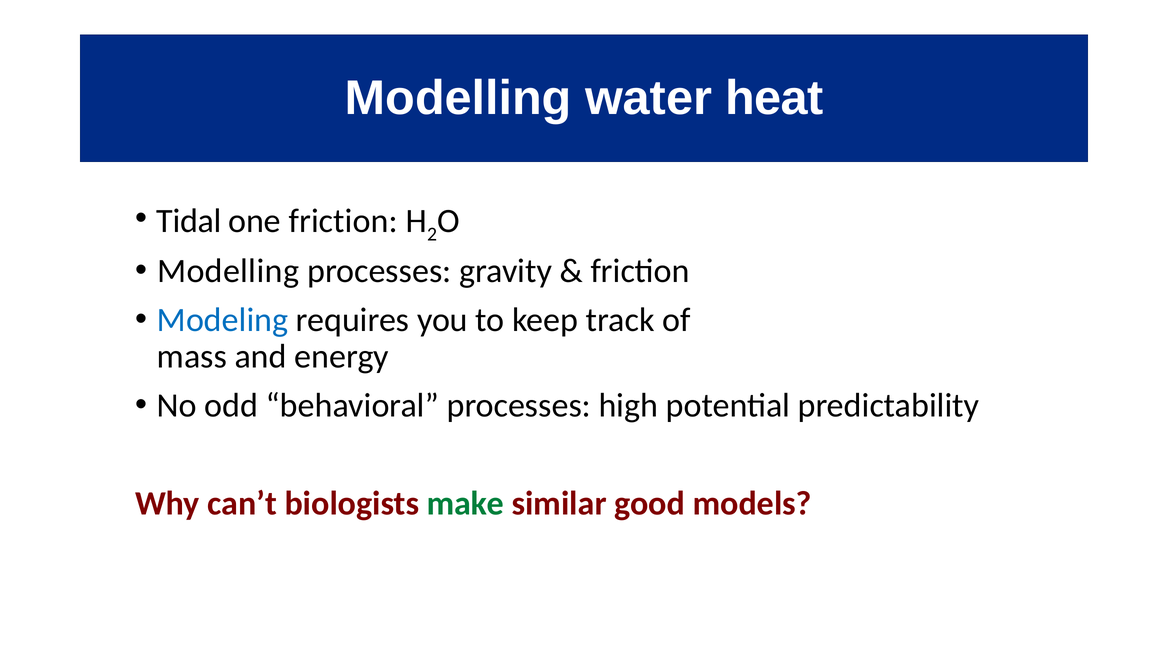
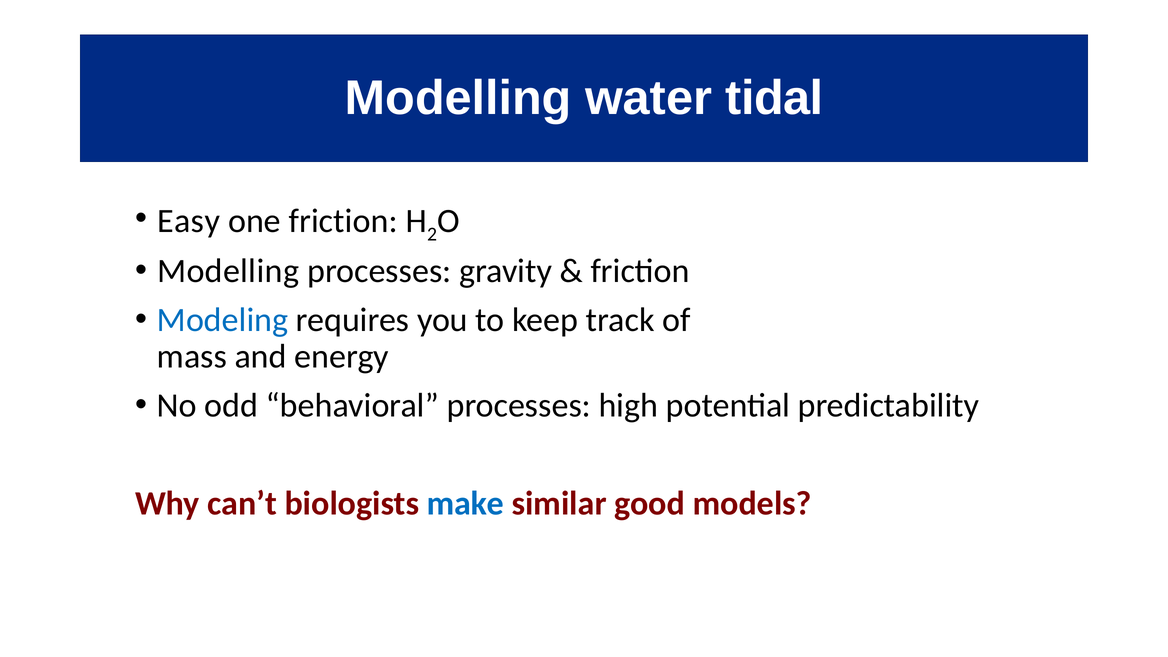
heat: heat -> tidal
Tidal: Tidal -> Easy
make colour: green -> blue
